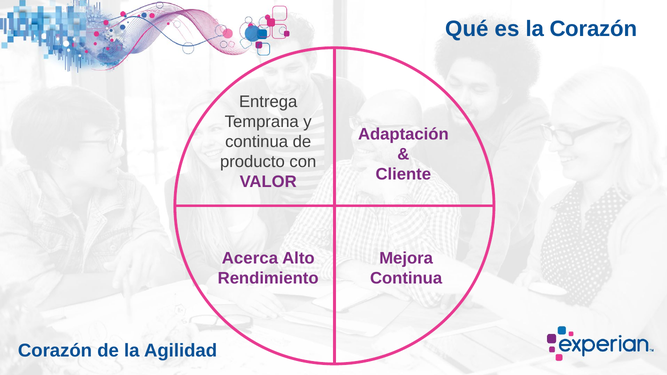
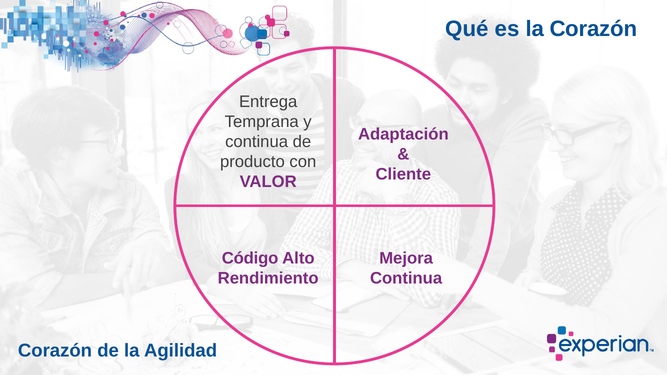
Acerca: Acerca -> Código
